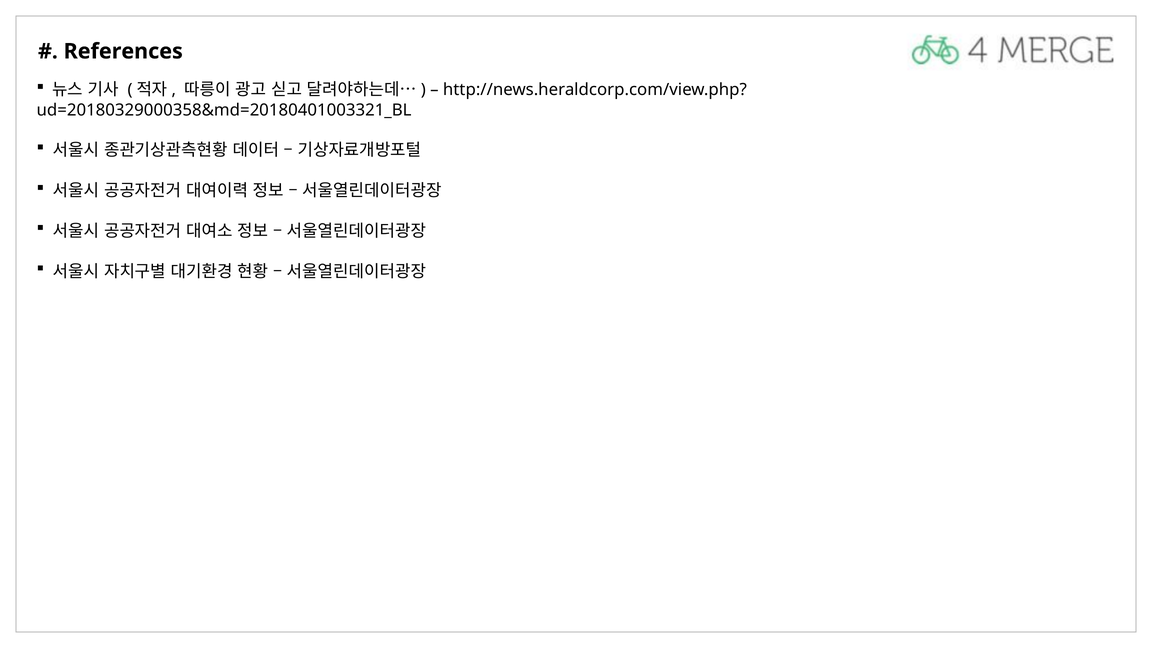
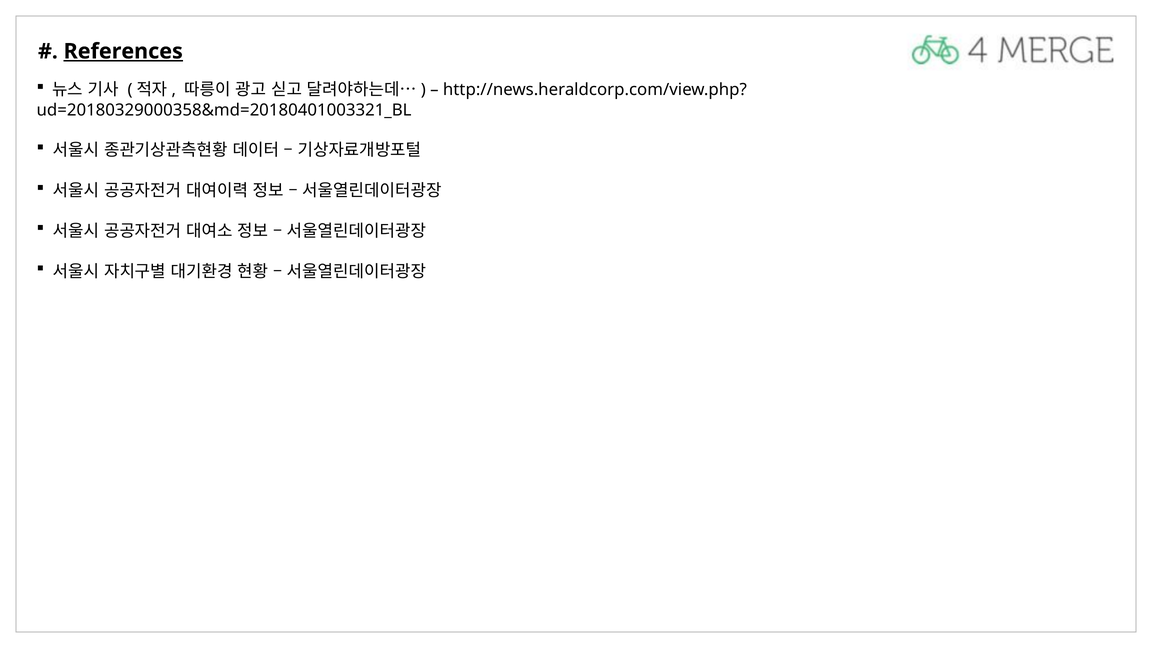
References underline: none -> present
